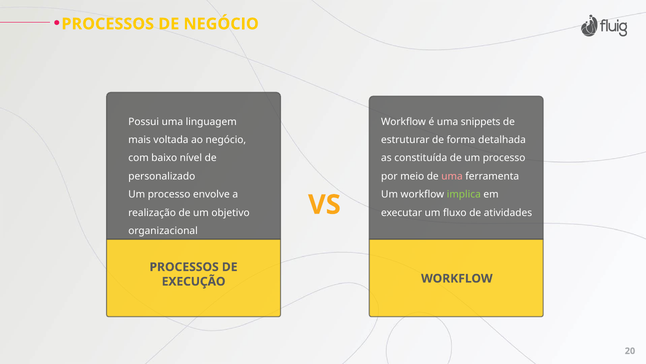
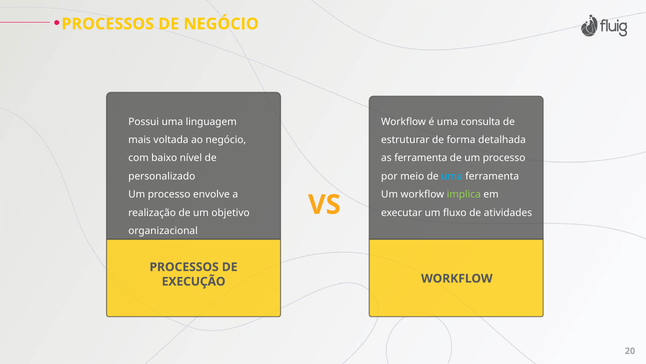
snippets: snippets -> consulta
as constituída: constituída -> ferramenta
uma at (452, 176) colour: pink -> light blue
